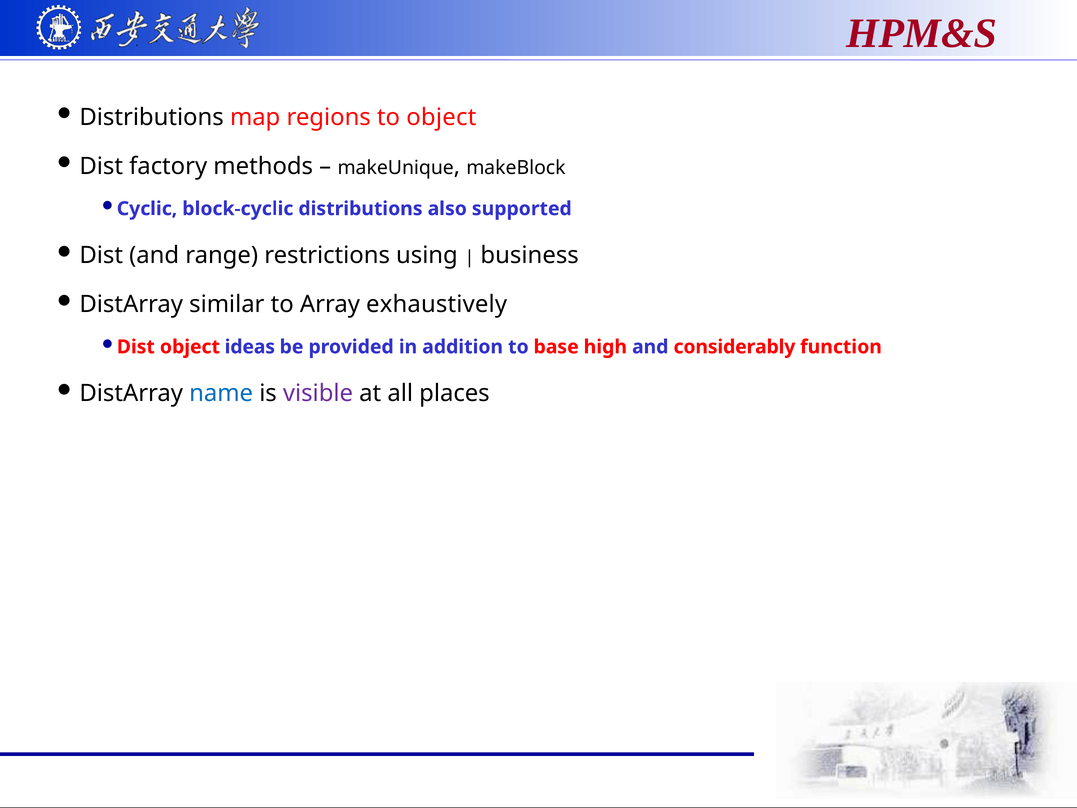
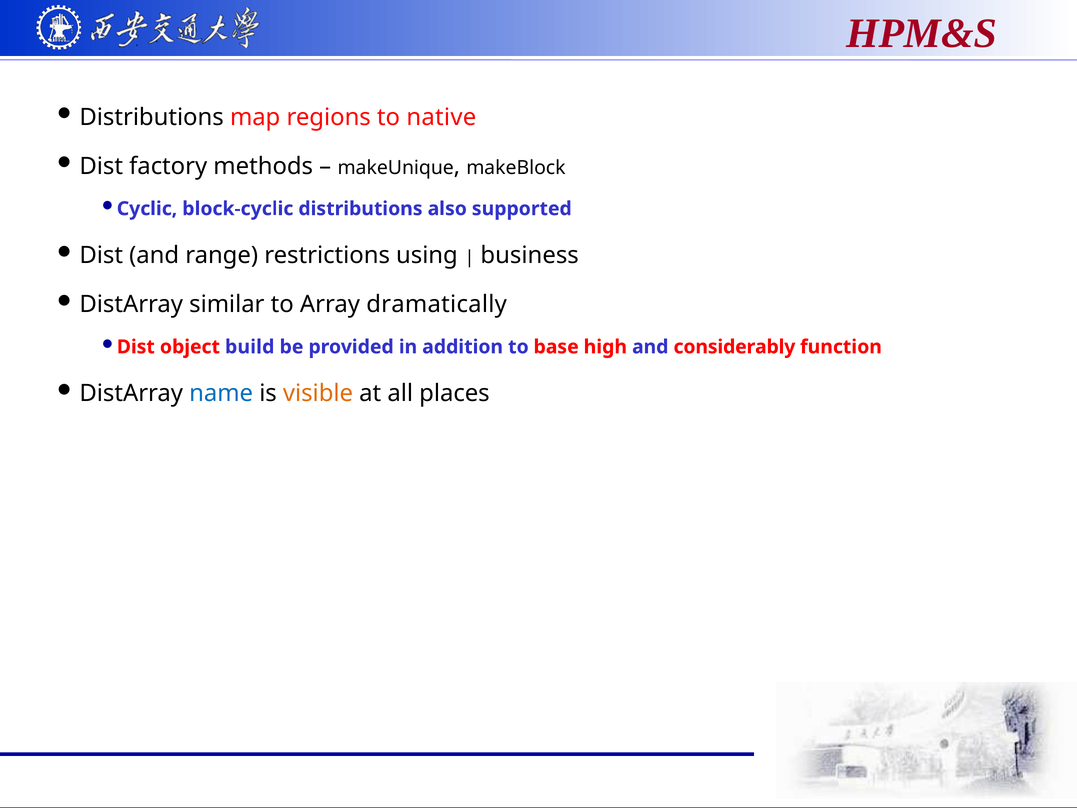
to object: object -> native
exhaustively: exhaustively -> dramatically
ideas: ideas -> build
visible colour: purple -> orange
